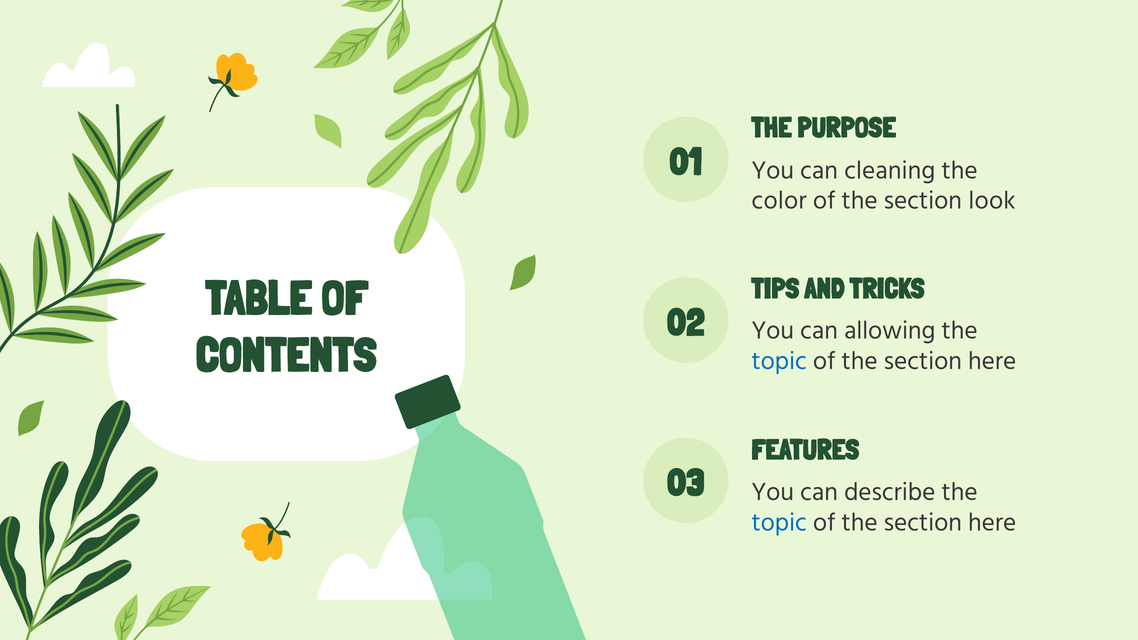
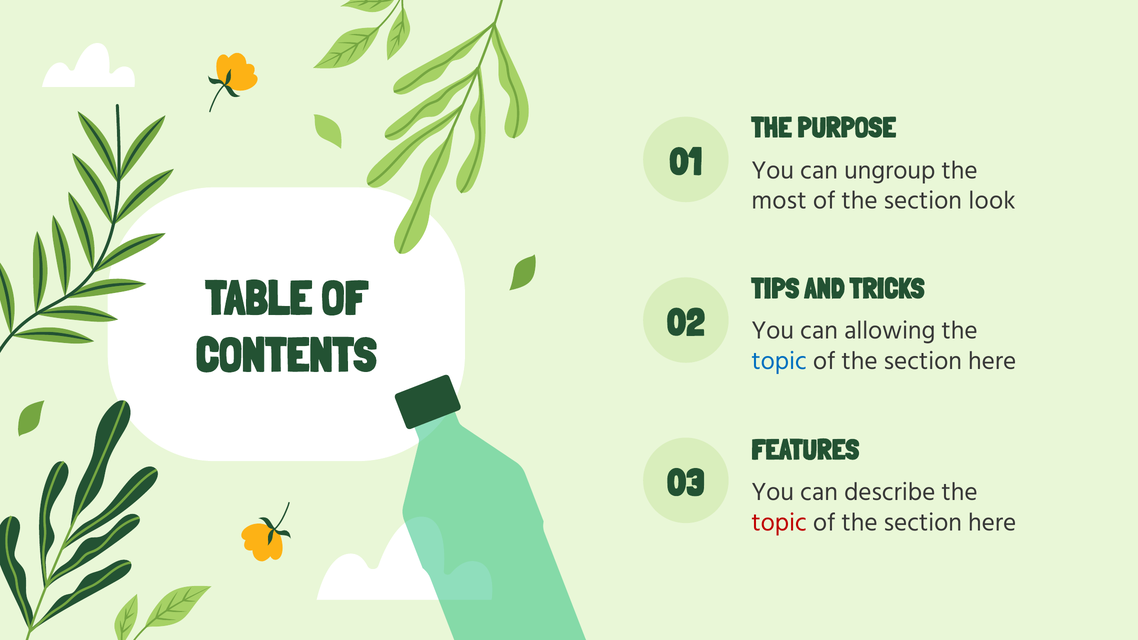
cleaning: cleaning -> ungroup
color: color -> most
topic at (779, 522) colour: blue -> red
